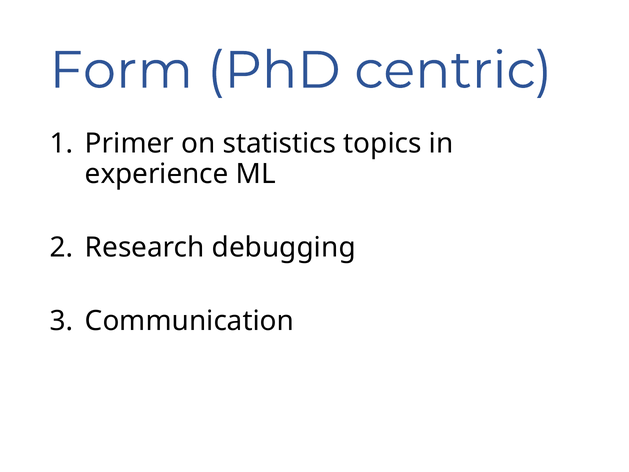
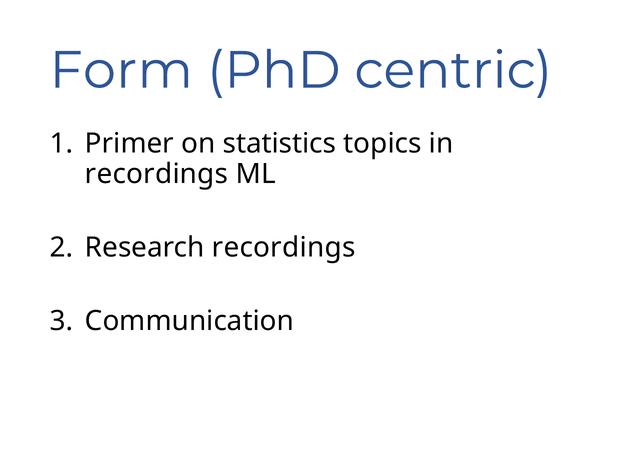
experience at (157, 174): experience -> recordings
Research debugging: debugging -> recordings
